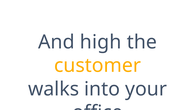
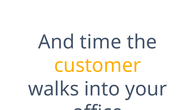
high: high -> time
